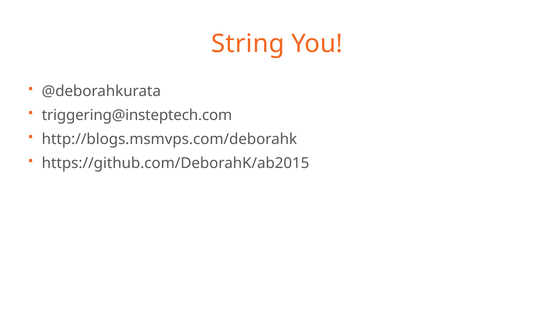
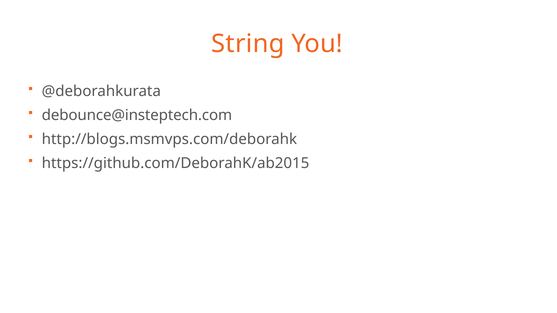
triggering@insteptech.com: triggering@insteptech.com -> debounce@insteptech.com
